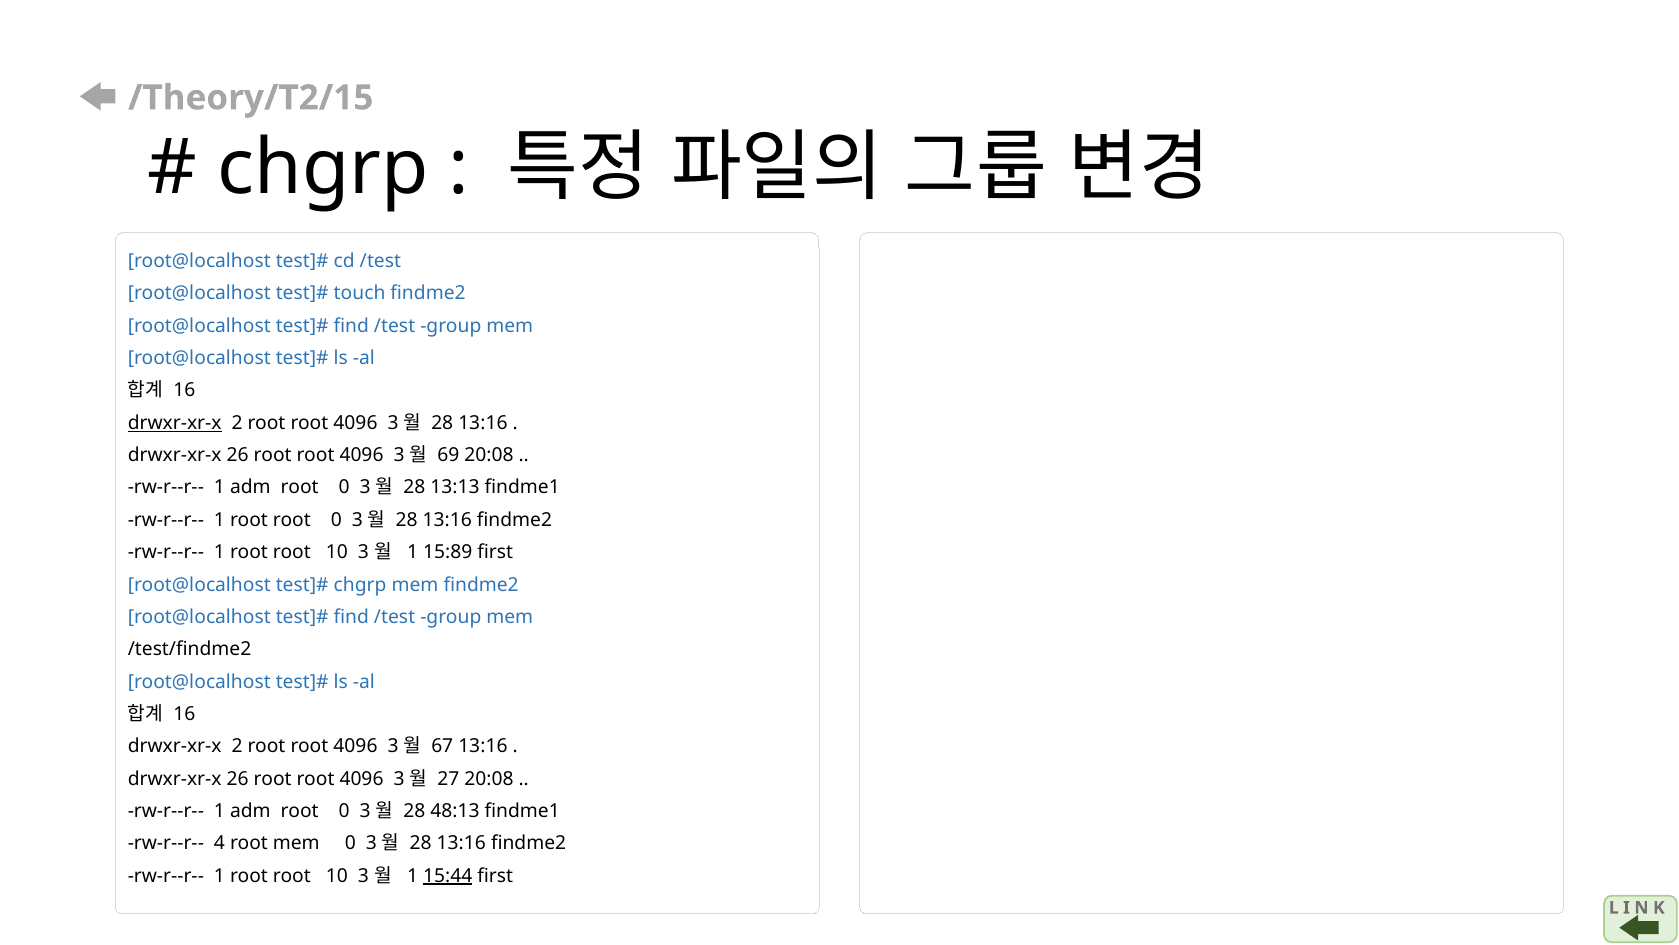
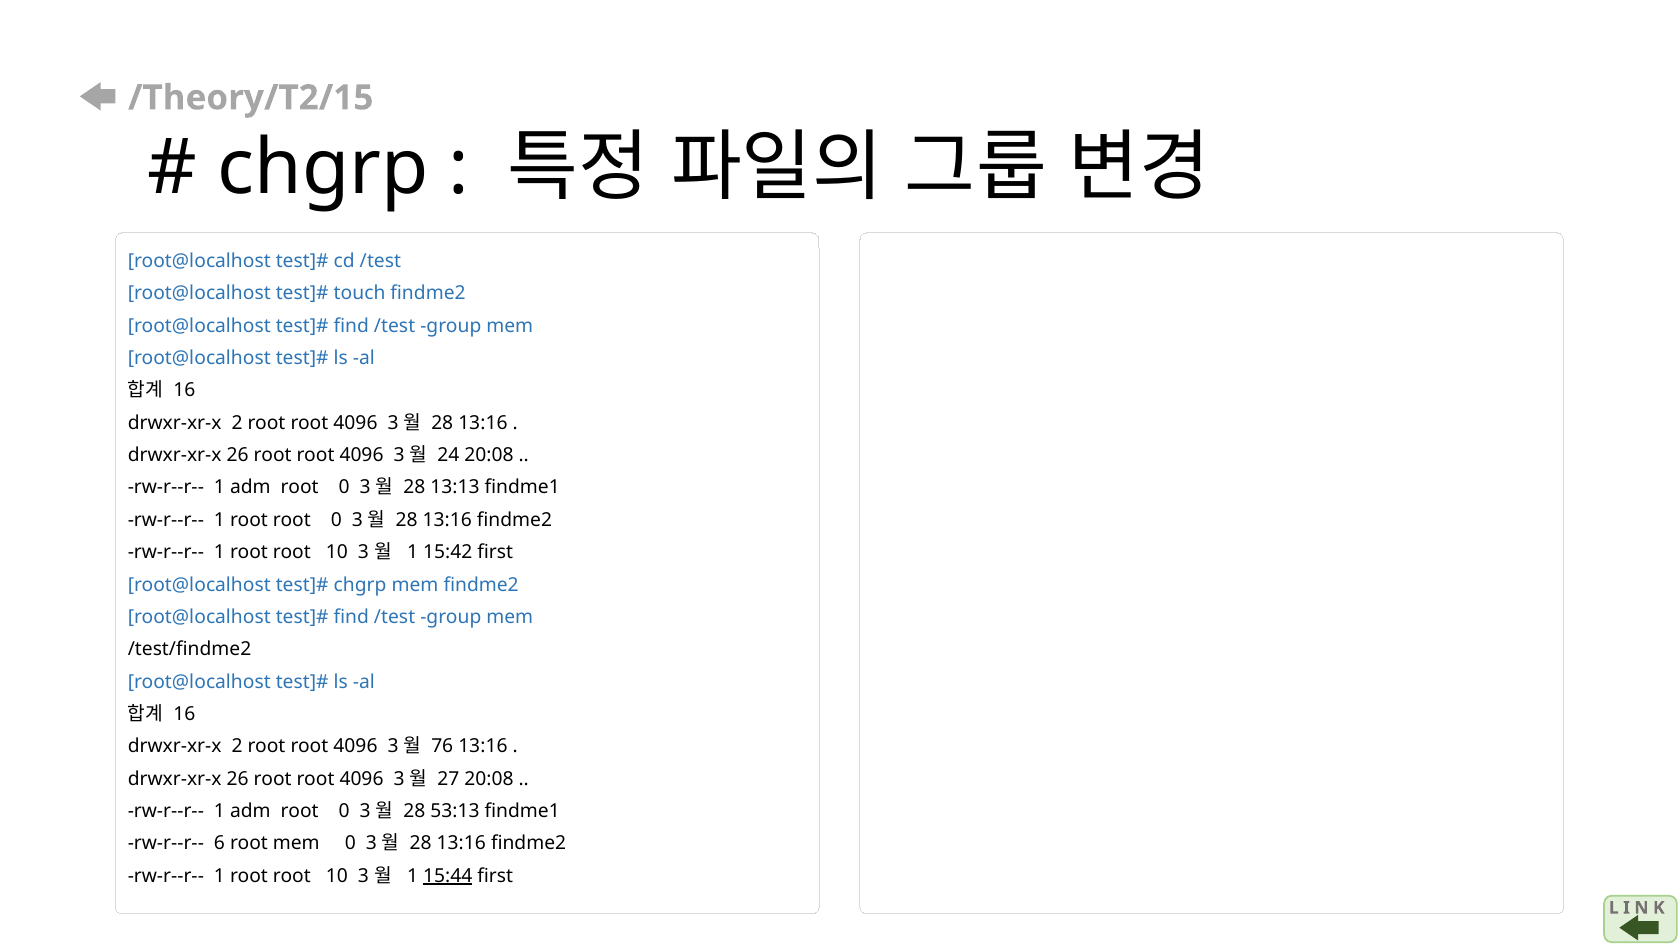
drwxr-xr-x at (175, 423) underline: present -> none
69: 69 -> 24
15:89: 15:89 -> 15:42
67: 67 -> 76
48:13: 48:13 -> 53:13
4: 4 -> 6
